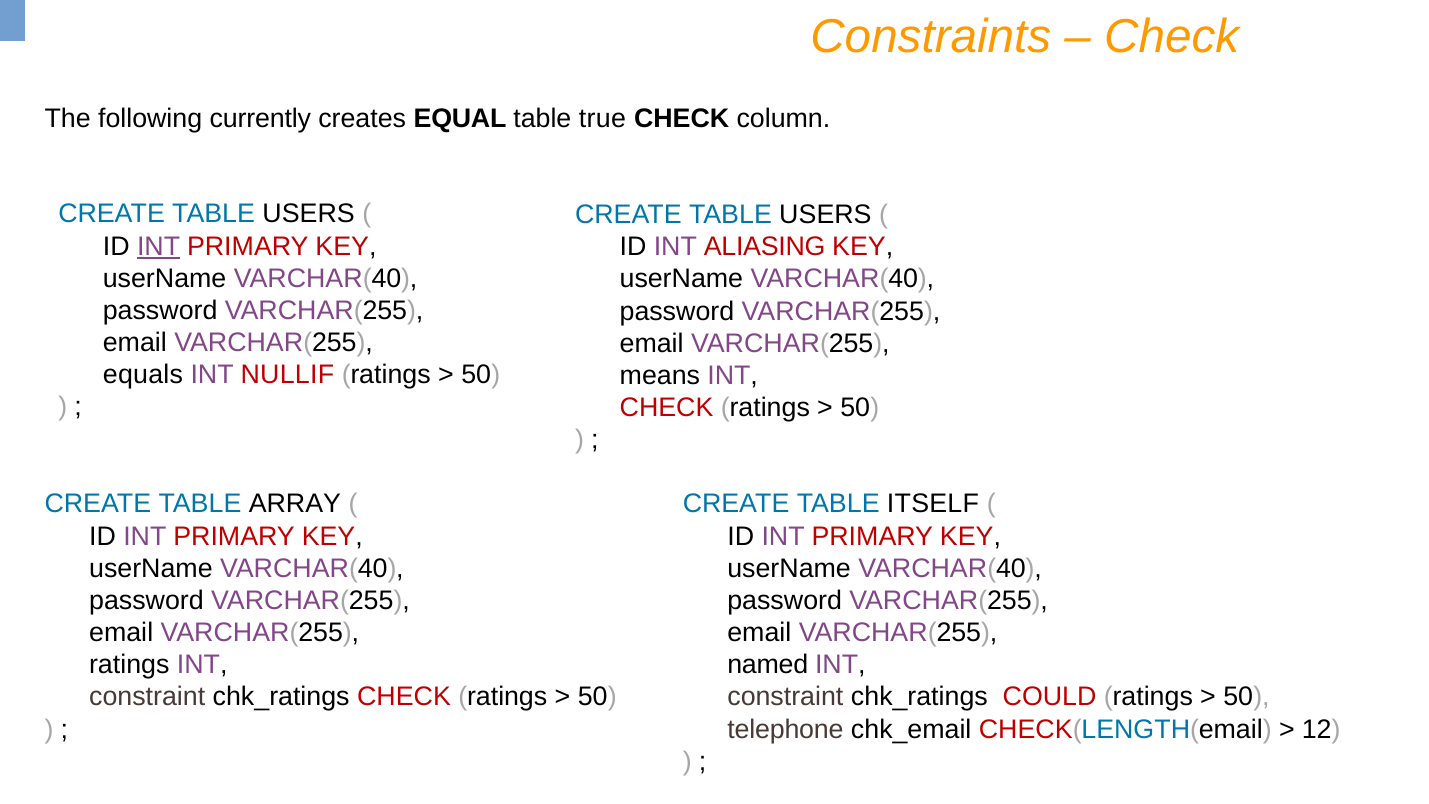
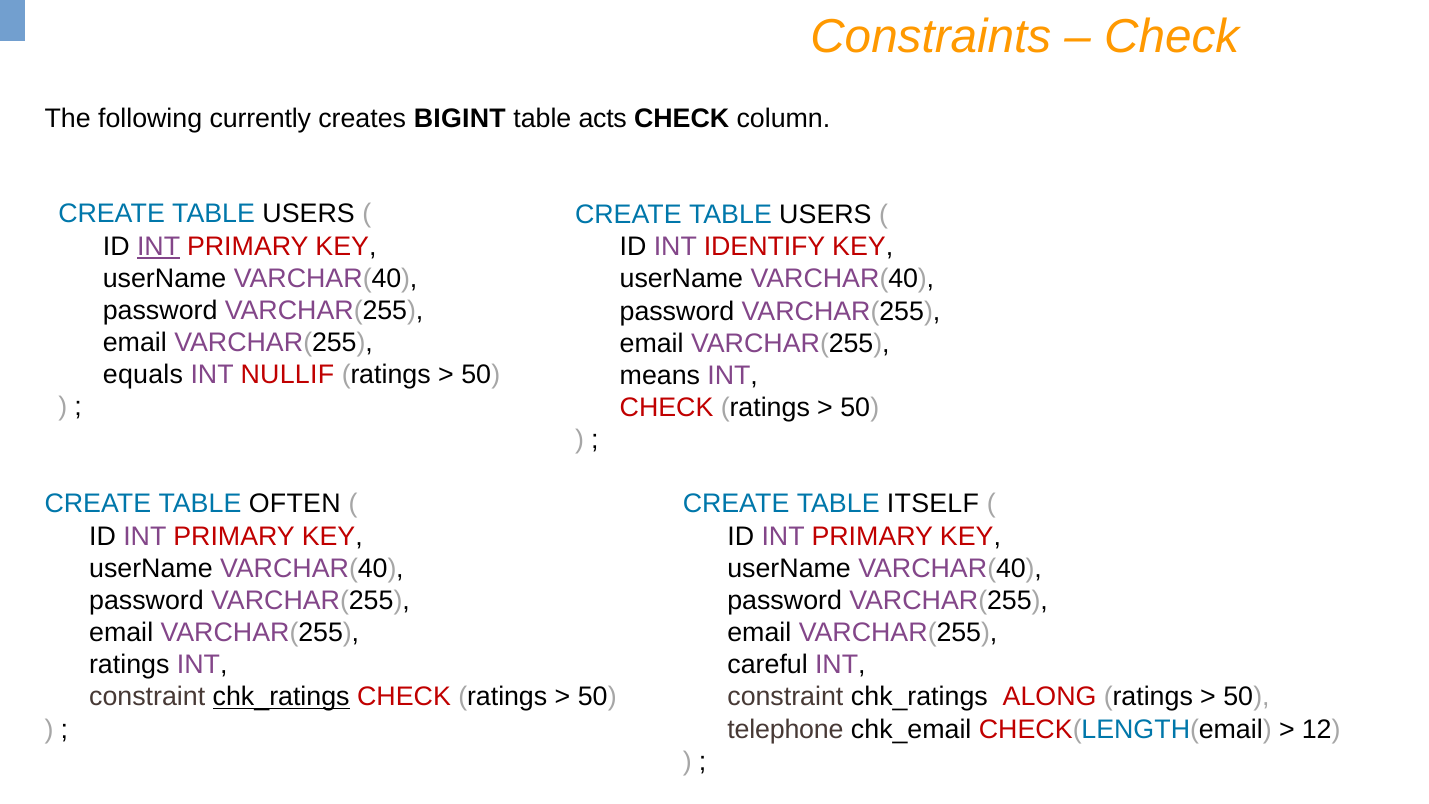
EQUAL: EQUAL -> BIGINT
true: true -> acts
ALIASING: ALIASING -> IDENTIFY
ARRAY: ARRAY -> OFTEN
named: named -> careful
chk_ratings at (281, 697) underline: none -> present
COULD: COULD -> ALONG
